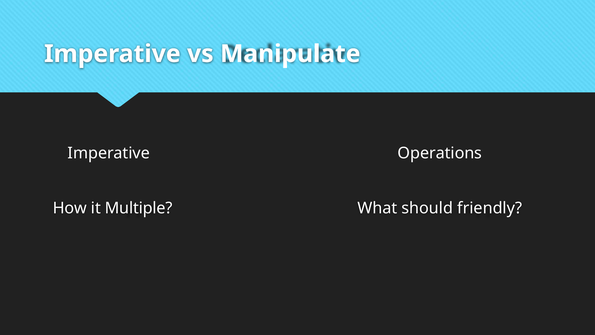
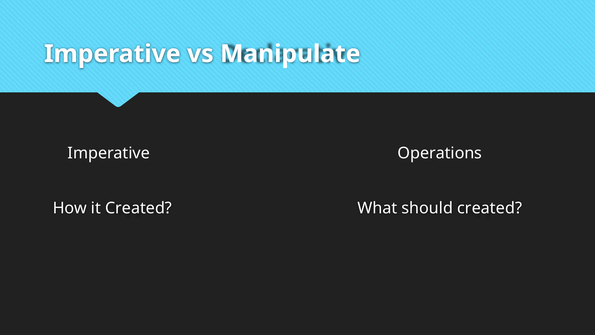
it Multiple: Multiple -> Created
should friendly: friendly -> created
